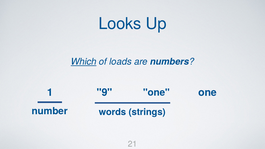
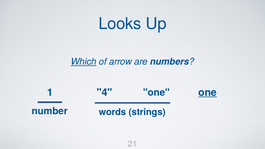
loads: loads -> arrow
9: 9 -> 4
one at (208, 92) underline: none -> present
